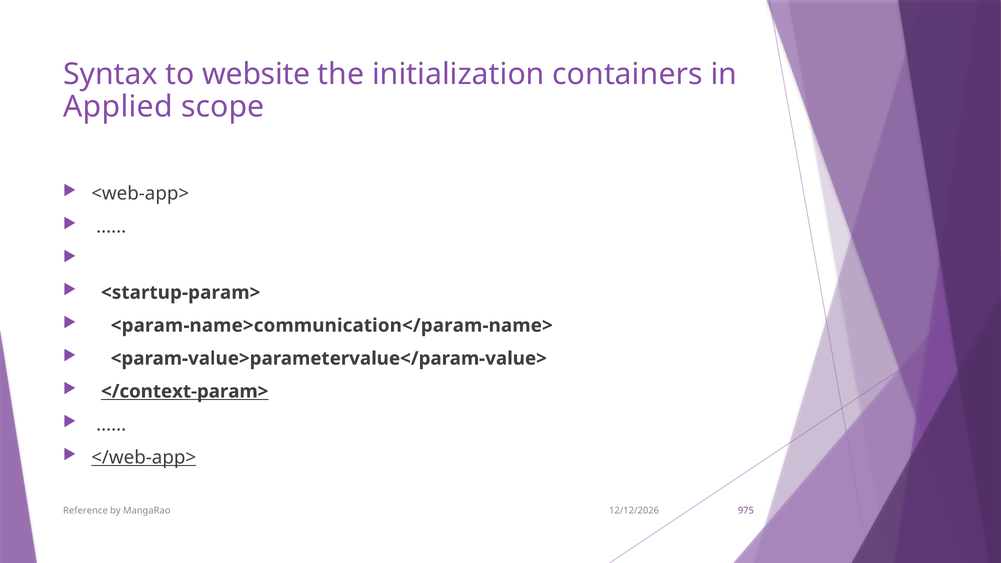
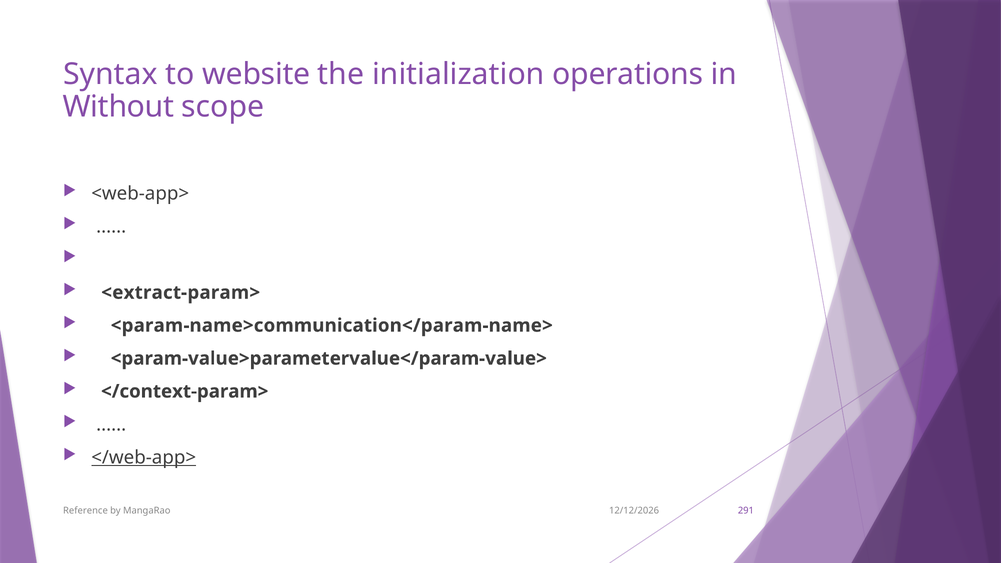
containers: containers -> operations
Applied: Applied -> Without
<startup-param>: <startup-param> -> <extract-param>
</context-param> underline: present -> none
975: 975 -> 291
